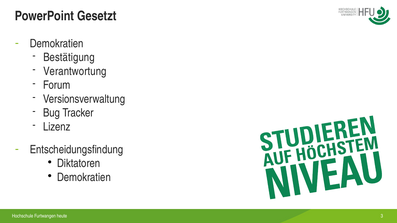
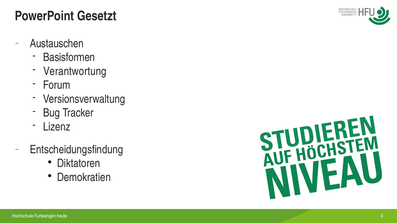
Demokratien at (57, 44): Demokratien -> Austauschen
Bestätigung: Bestätigung -> Basisformen
